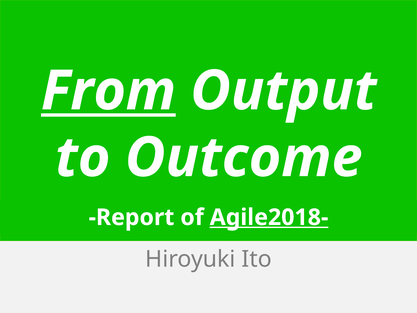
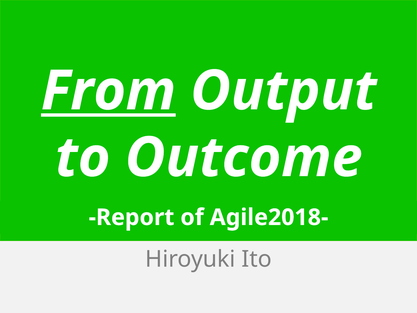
Agile2018- underline: present -> none
